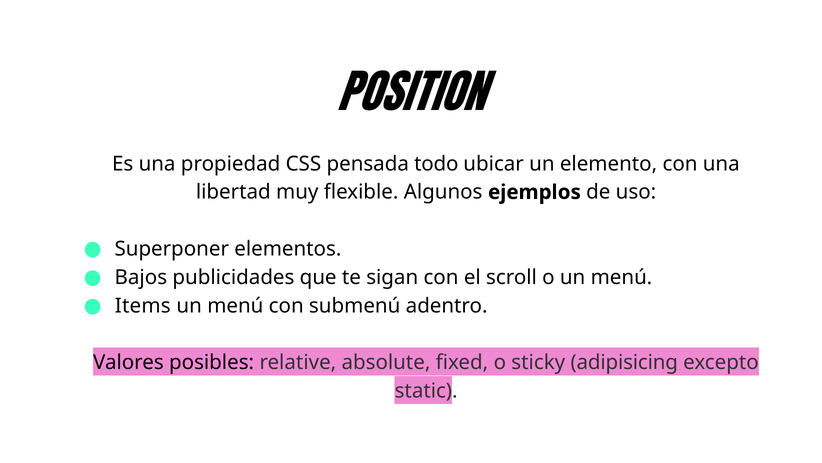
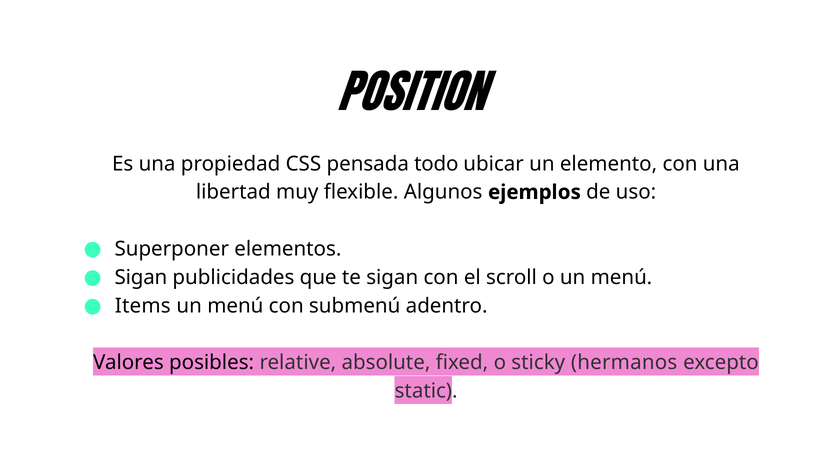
Bajos at (141, 277): Bajos -> Sigan
adipisicing: adipisicing -> hermanos
